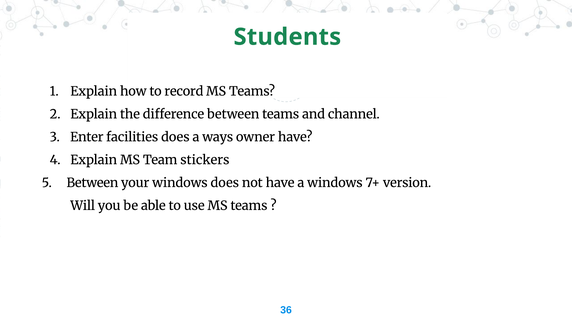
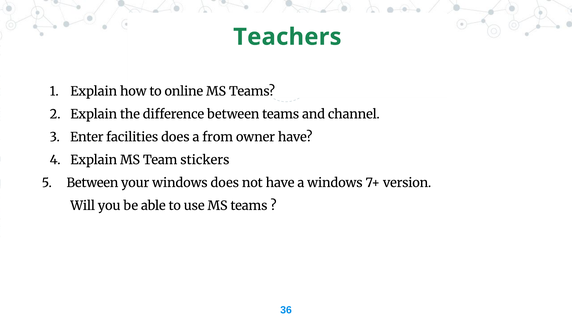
Students: Students -> Teachers
record: record -> online
ways: ways -> from
